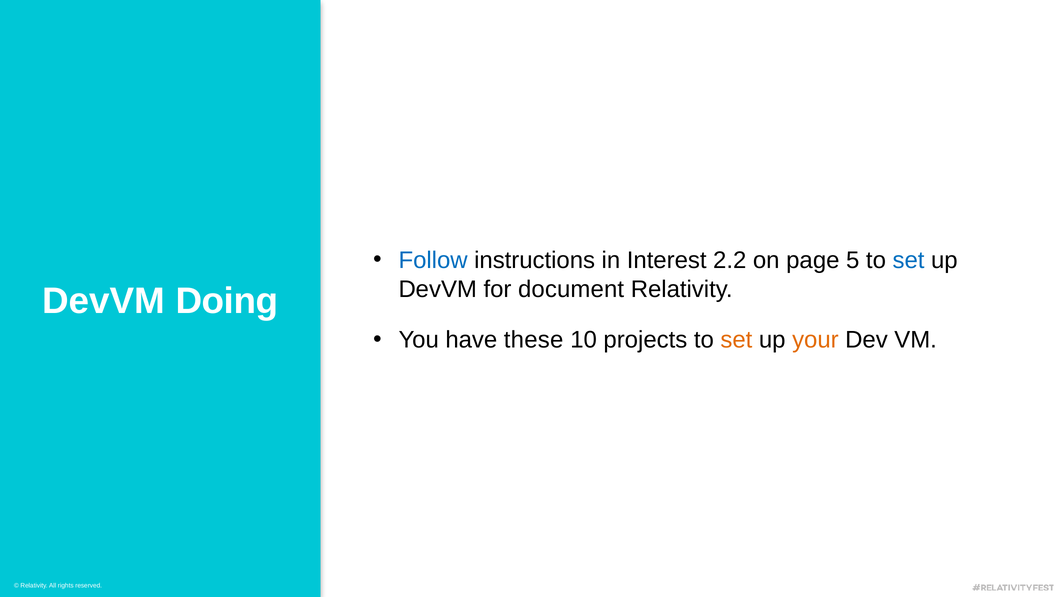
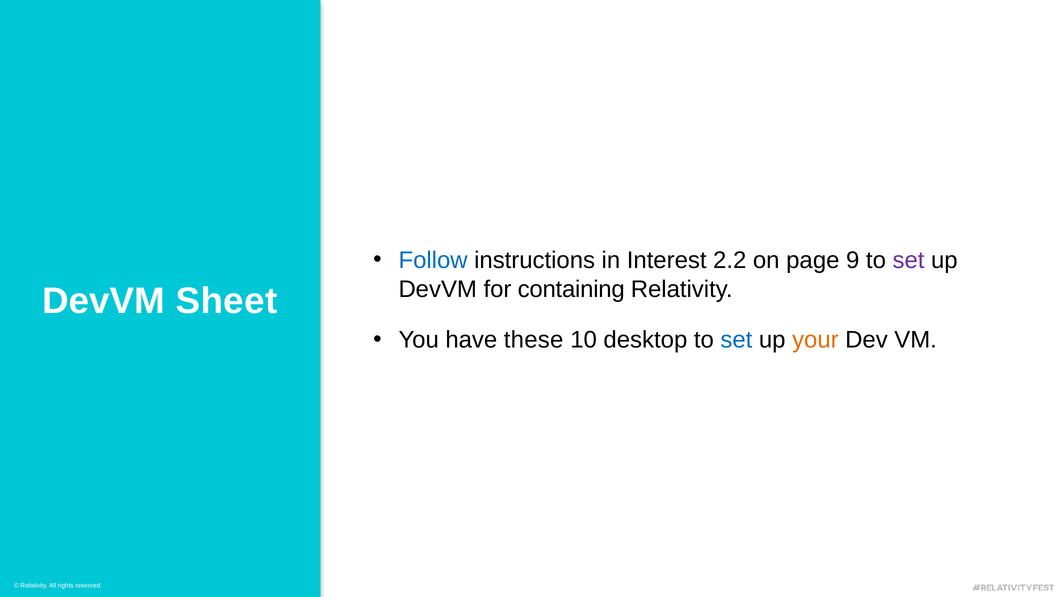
5: 5 -> 9
set at (909, 260) colour: blue -> purple
document: document -> containing
Doing: Doing -> Sheet
projects: projects -> desktop
set at (736, 340) colour: orange -> blue
